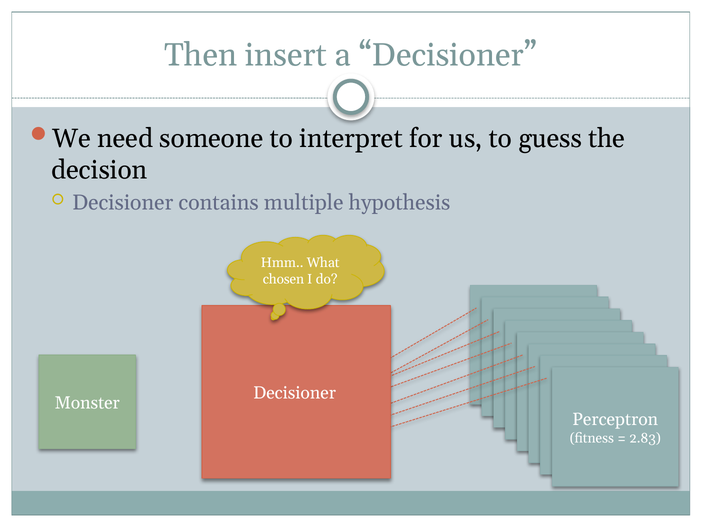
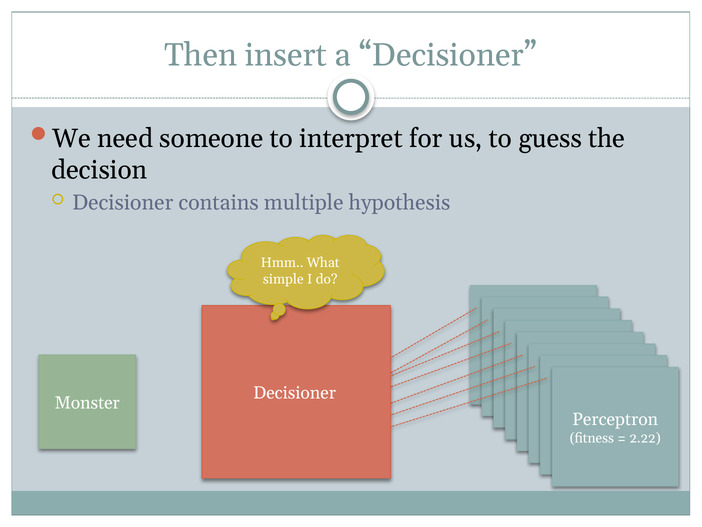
chosen: chosen -> simple
2.83: 2.83 -> 2.22
